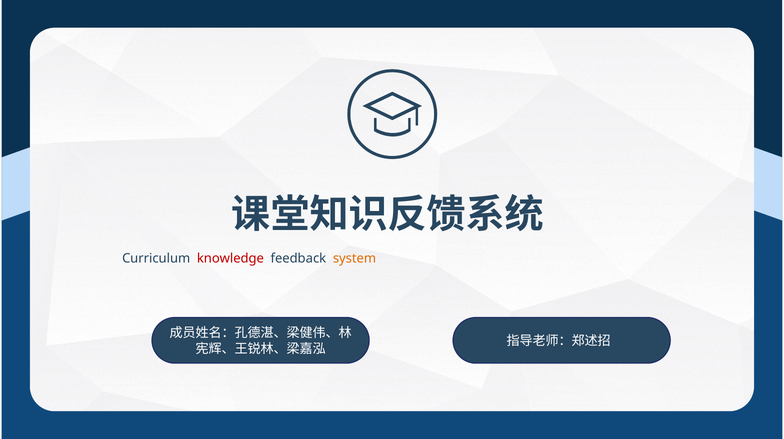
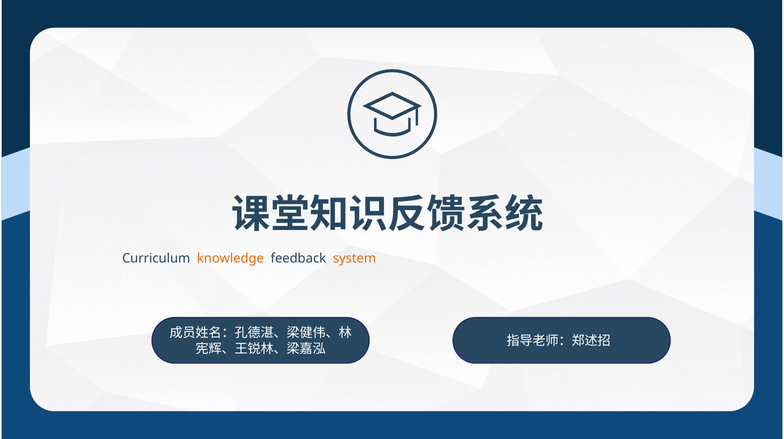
knowledge colour: red -> orange
